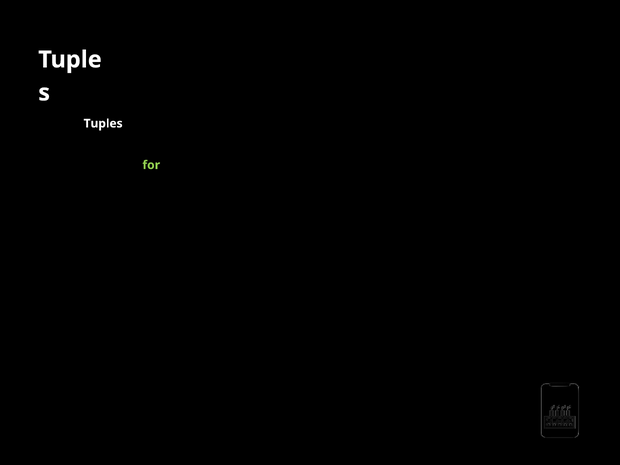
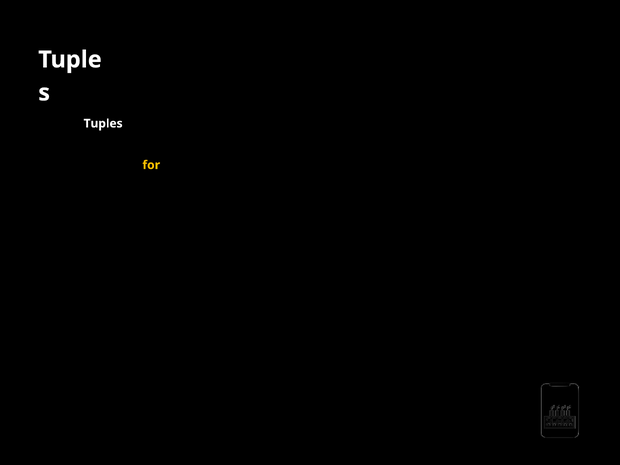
for colour: light green -> yellow
